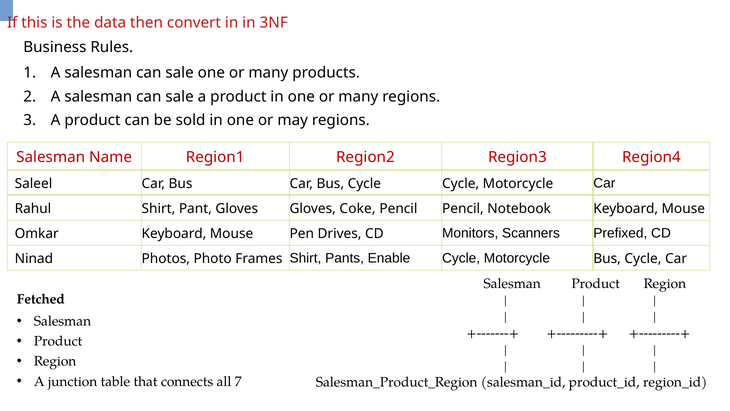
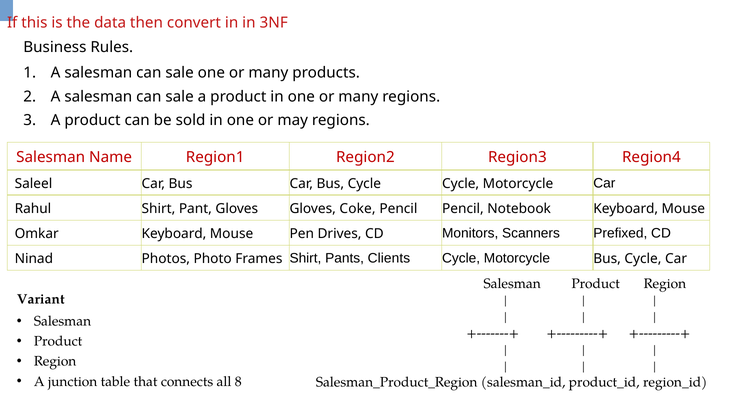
Enable: Enable -> Clients
Fetched: Fetched -> Variant
7: 7 -> 8
